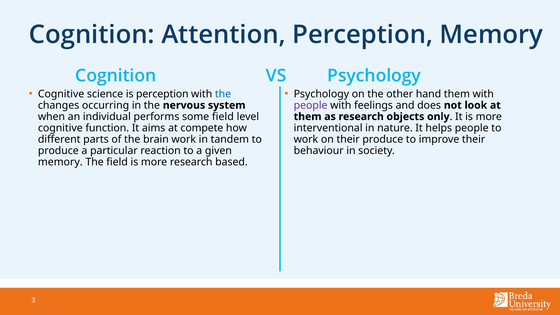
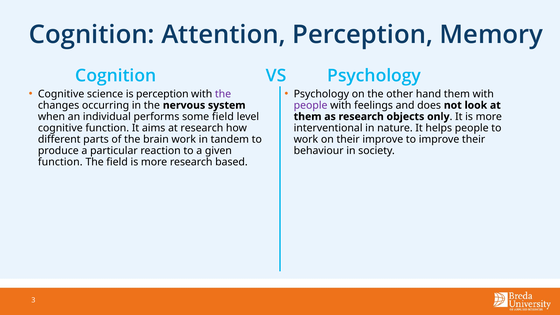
the at (223, 94) colour: blue -> purple
at compete: compete -> research
their produce: produce -> improve
memory at (60, 162): memory -> function
